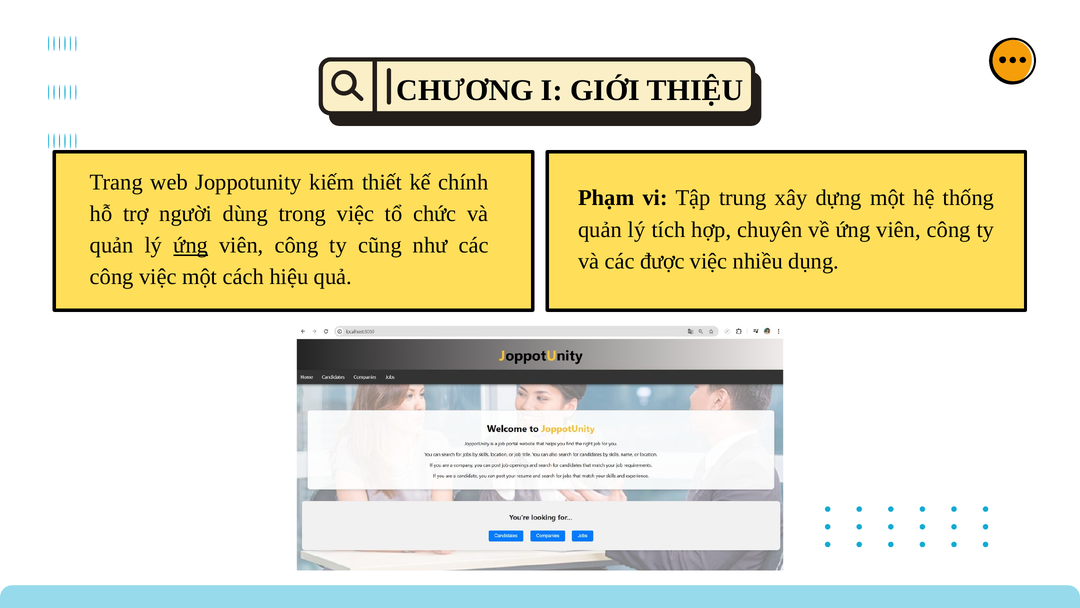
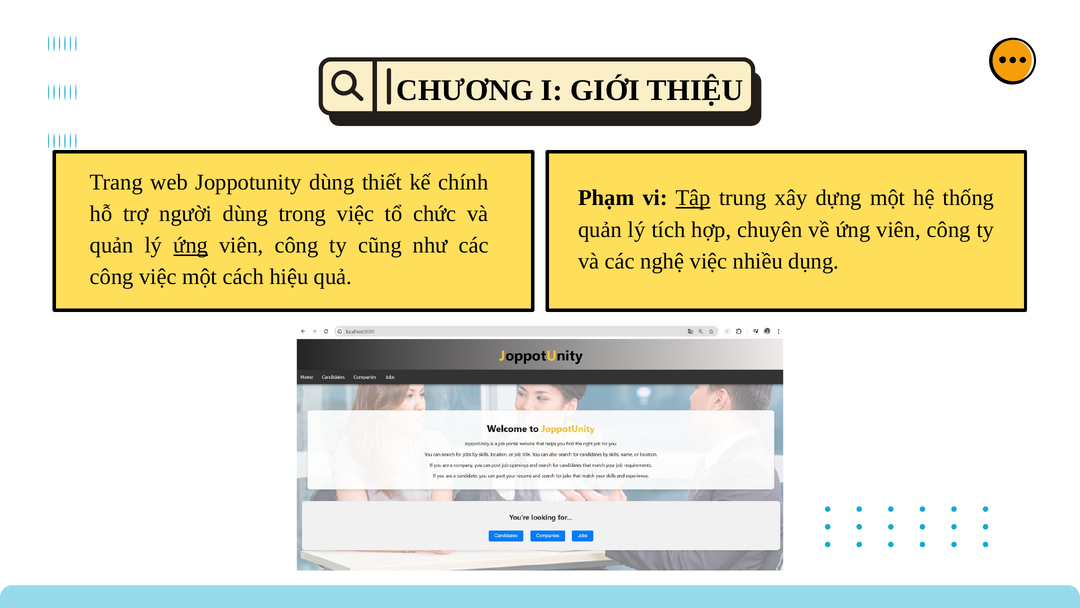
Joppotunity kiếm: kiếm -> dùng
Tập underline: none -> present
được: được -> nghệ
